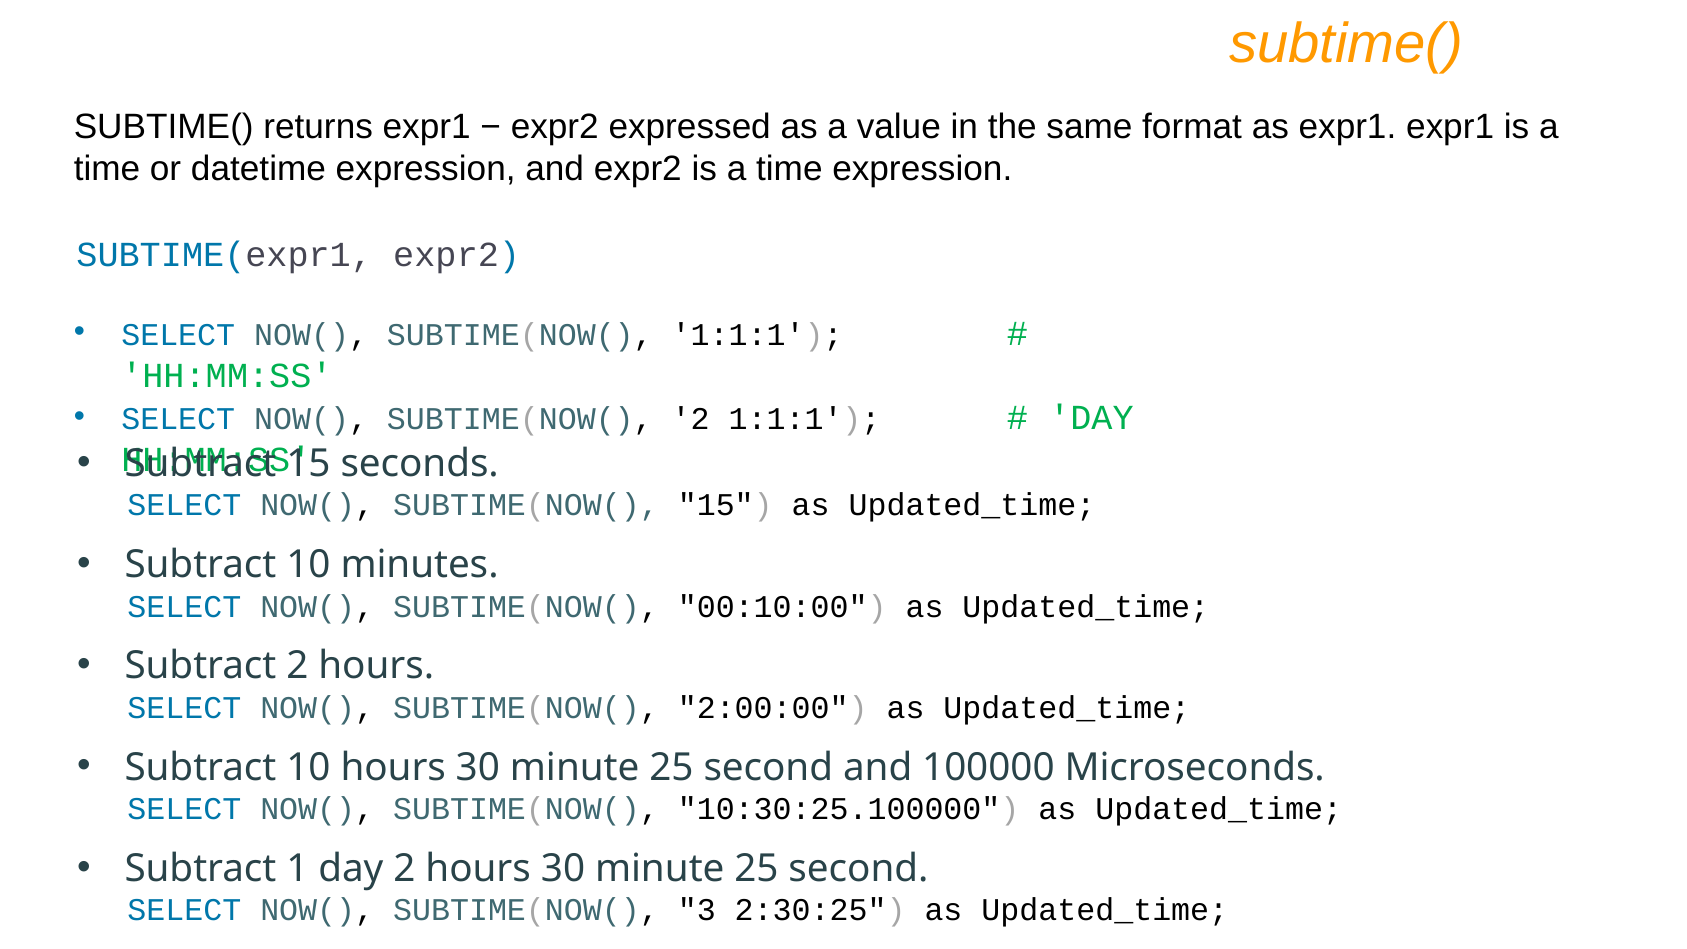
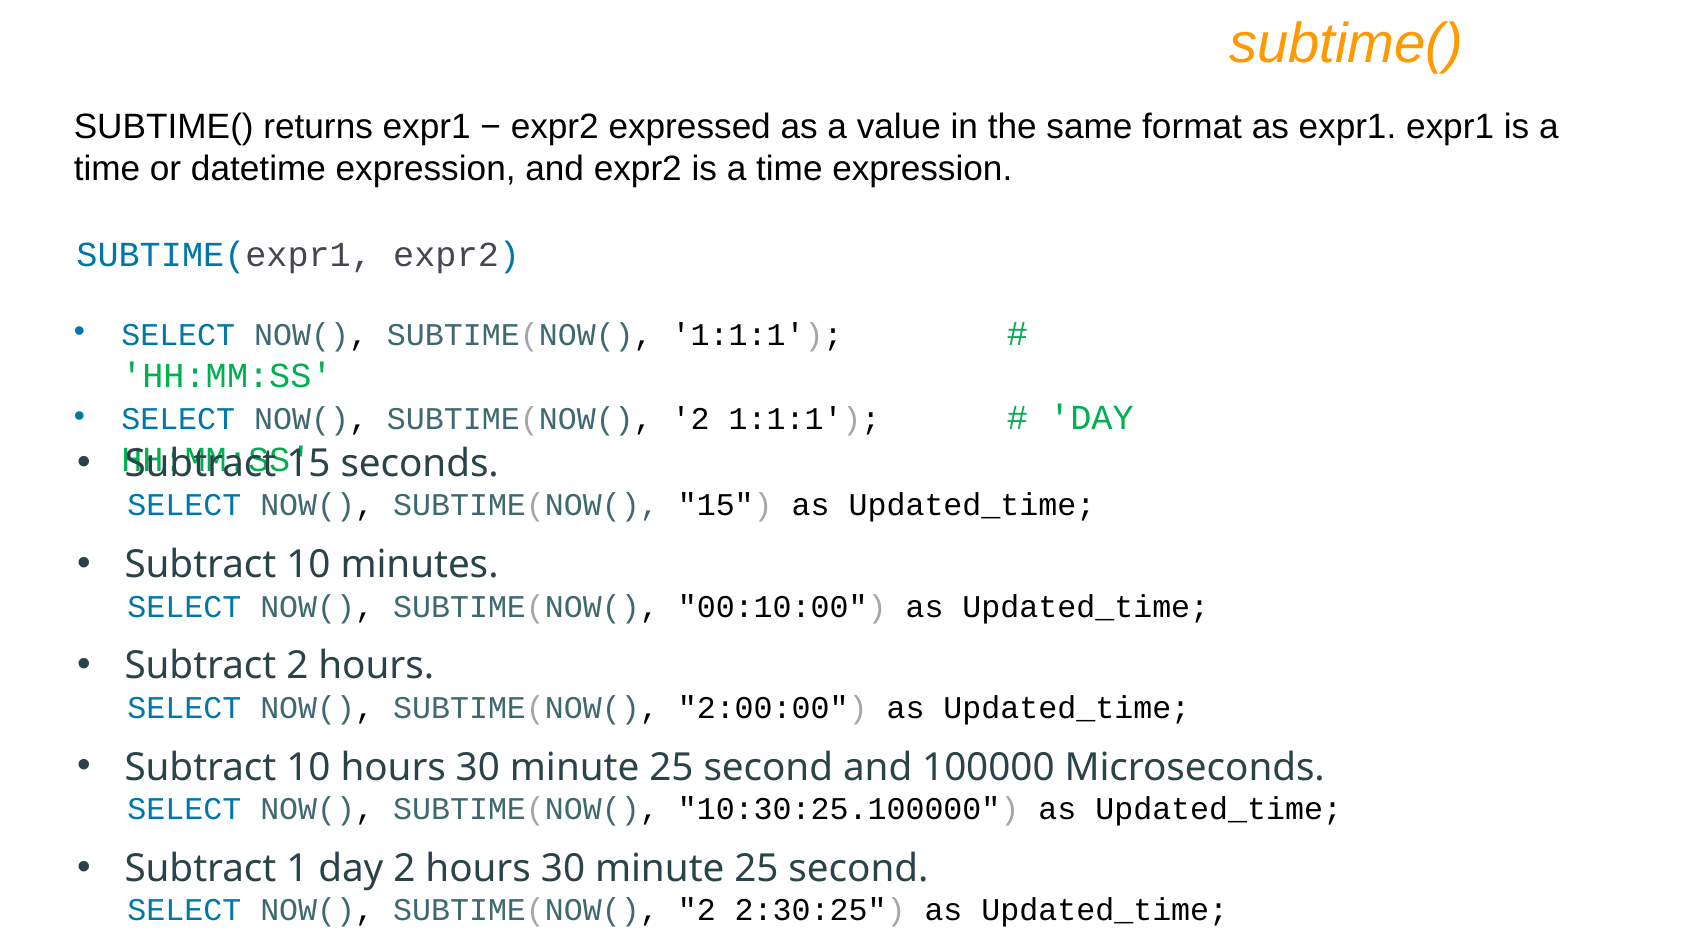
3 at (697, 910): 3 -> 2
